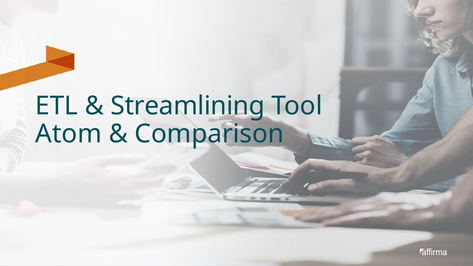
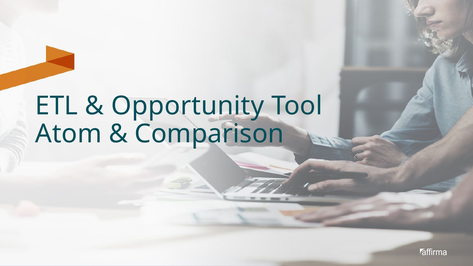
Streamlining: Streamlining -> Opportunity
